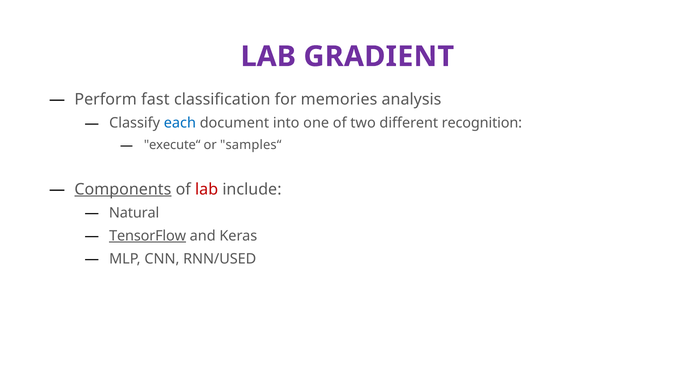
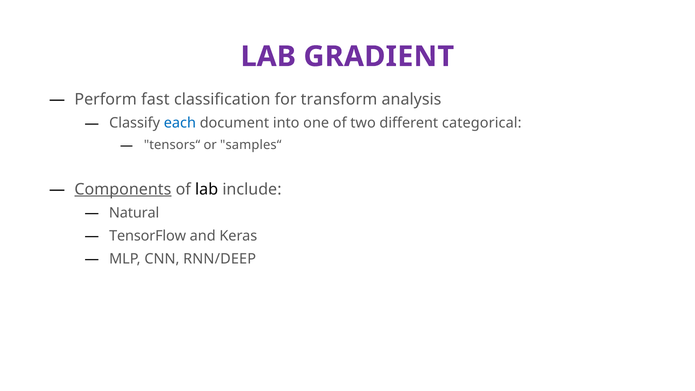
memories: memories -> transform
recognition: recognition -> categorical
execute“: execute“ -> tensors“
lab at (207, 189) colour: red -> black
TensorFlow underline: present -> none
RNN/USED: RNN/USED -> RNN/DEEP
